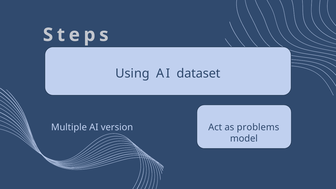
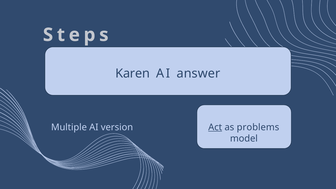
Using: Using -> Karen
dataset: dataset -> answer
Act underline: none -> present
